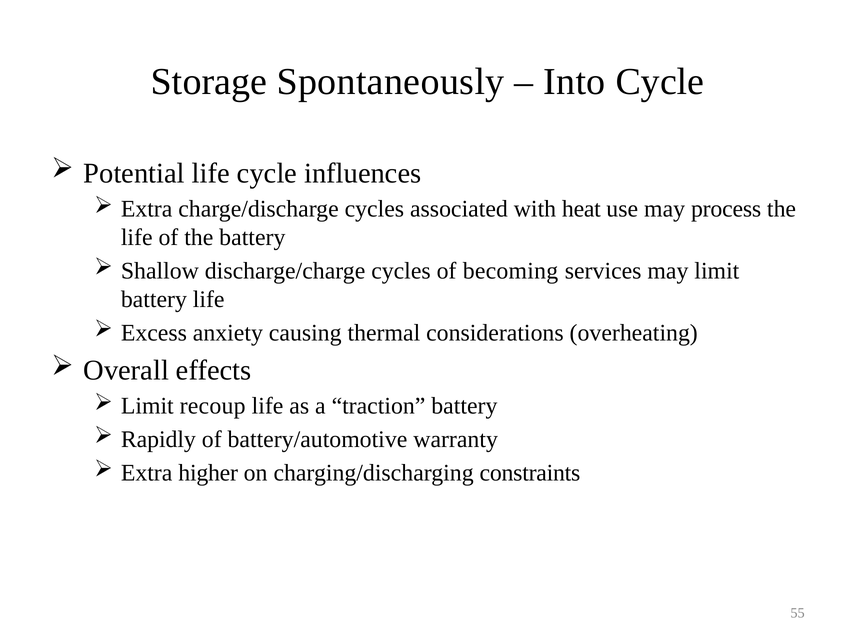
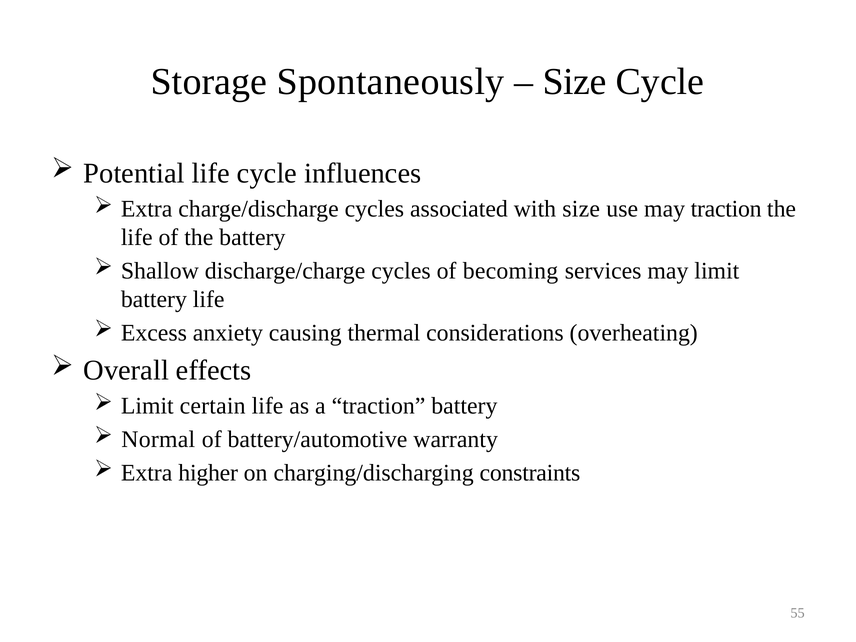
Into at (574, 82): Into -> Size
with heat: heat -> size
may process: process -> traction
recoup: recoup -> certain
Rapidly: Rapidly -> Normal
